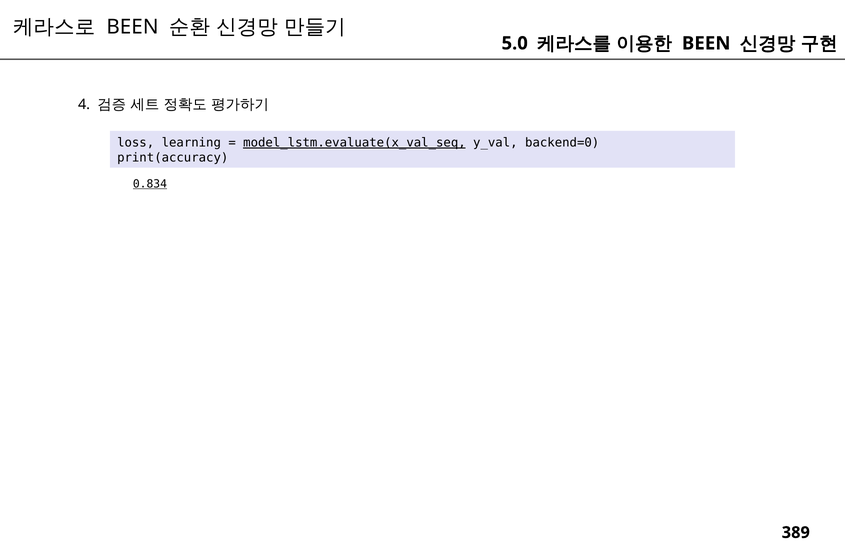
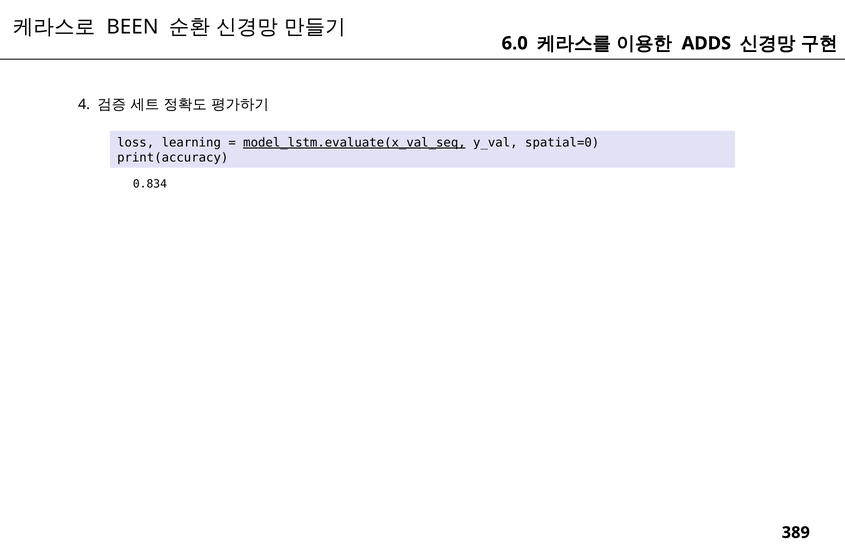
5.0: 5.0 -> 6.0
BEEN at (706, 43): BEEN -> ADDS
backend=0: backend=0 -> spatial=0
0.834 underline: present -> none
